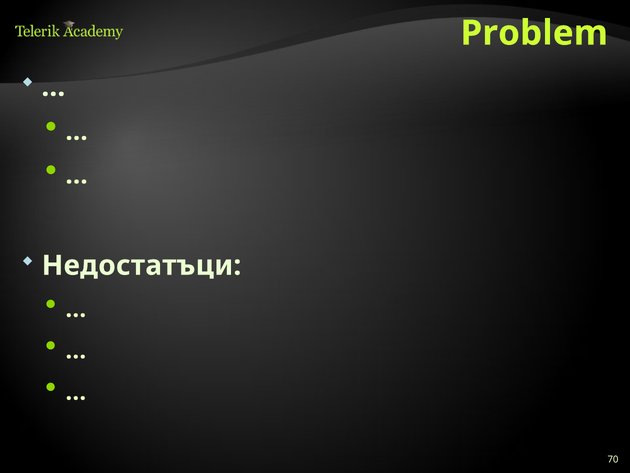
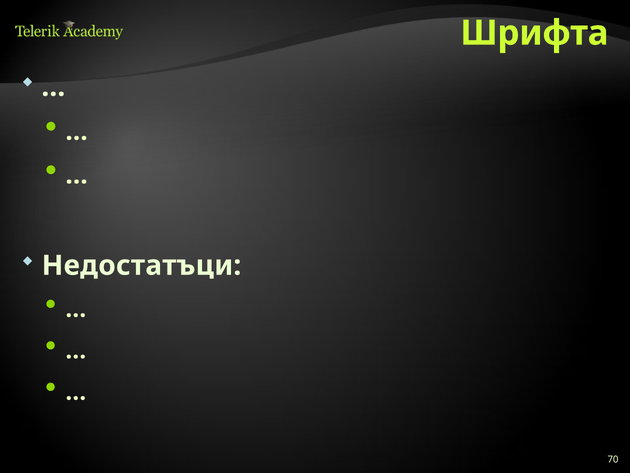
Problem: Problem -> Шрифта
